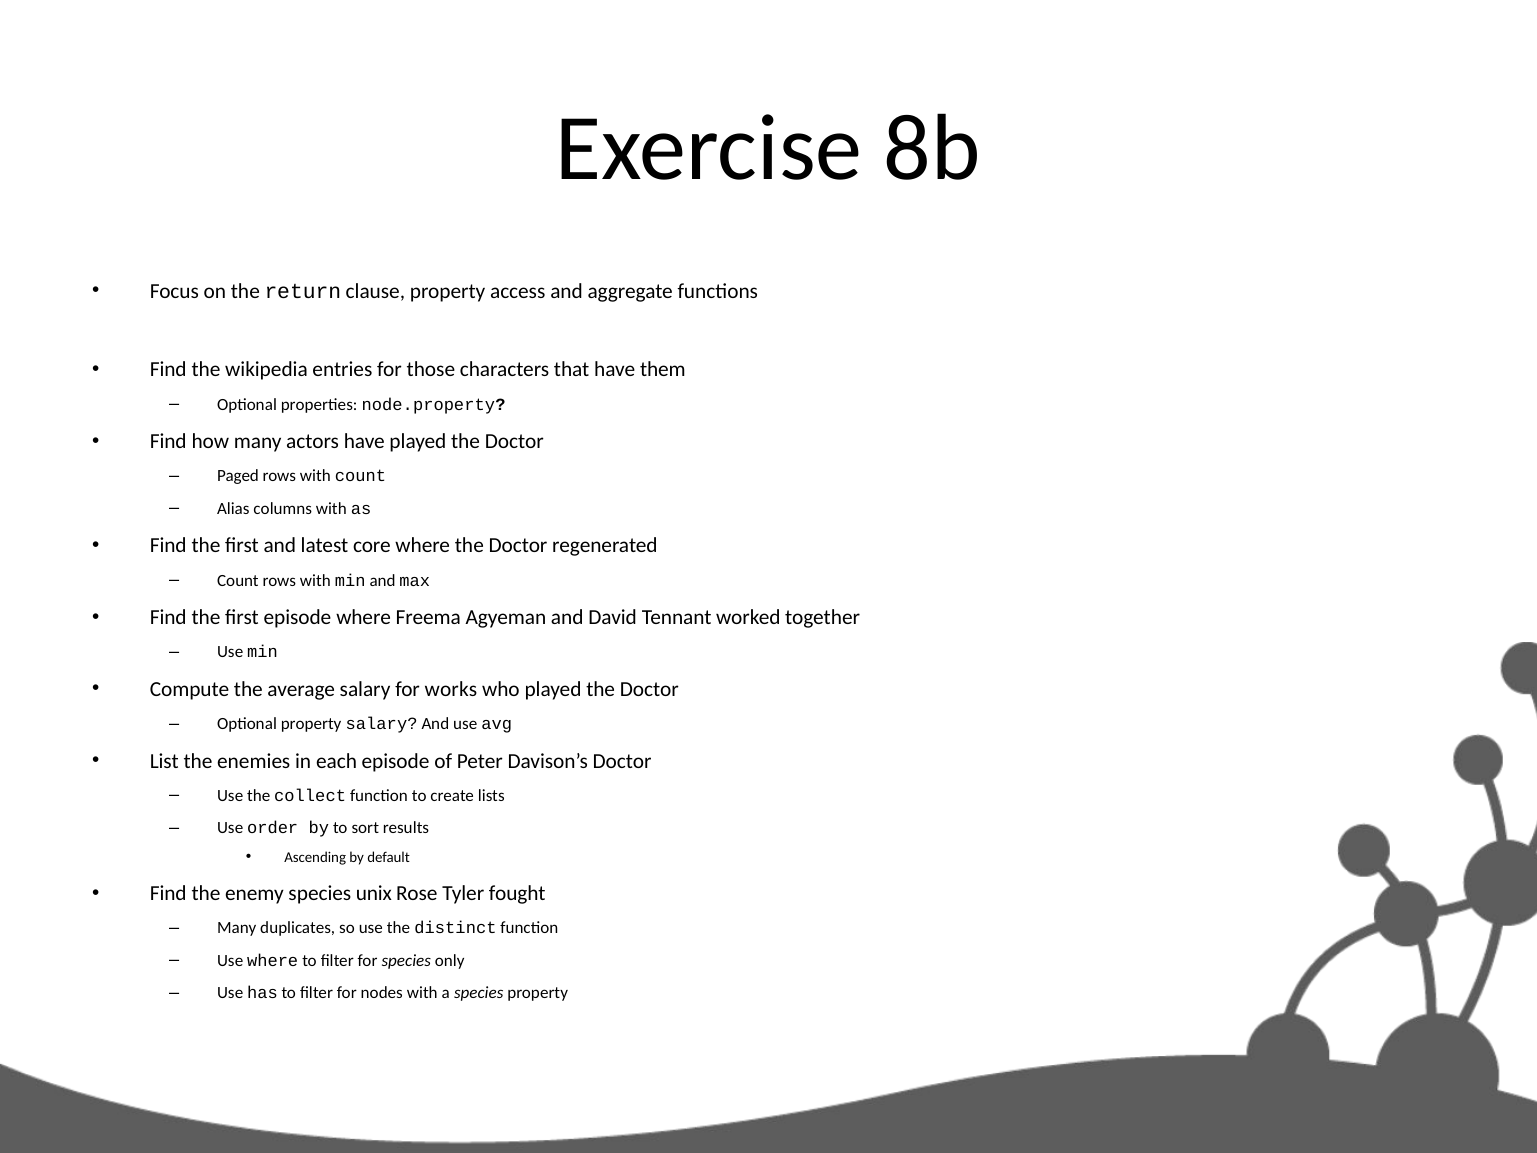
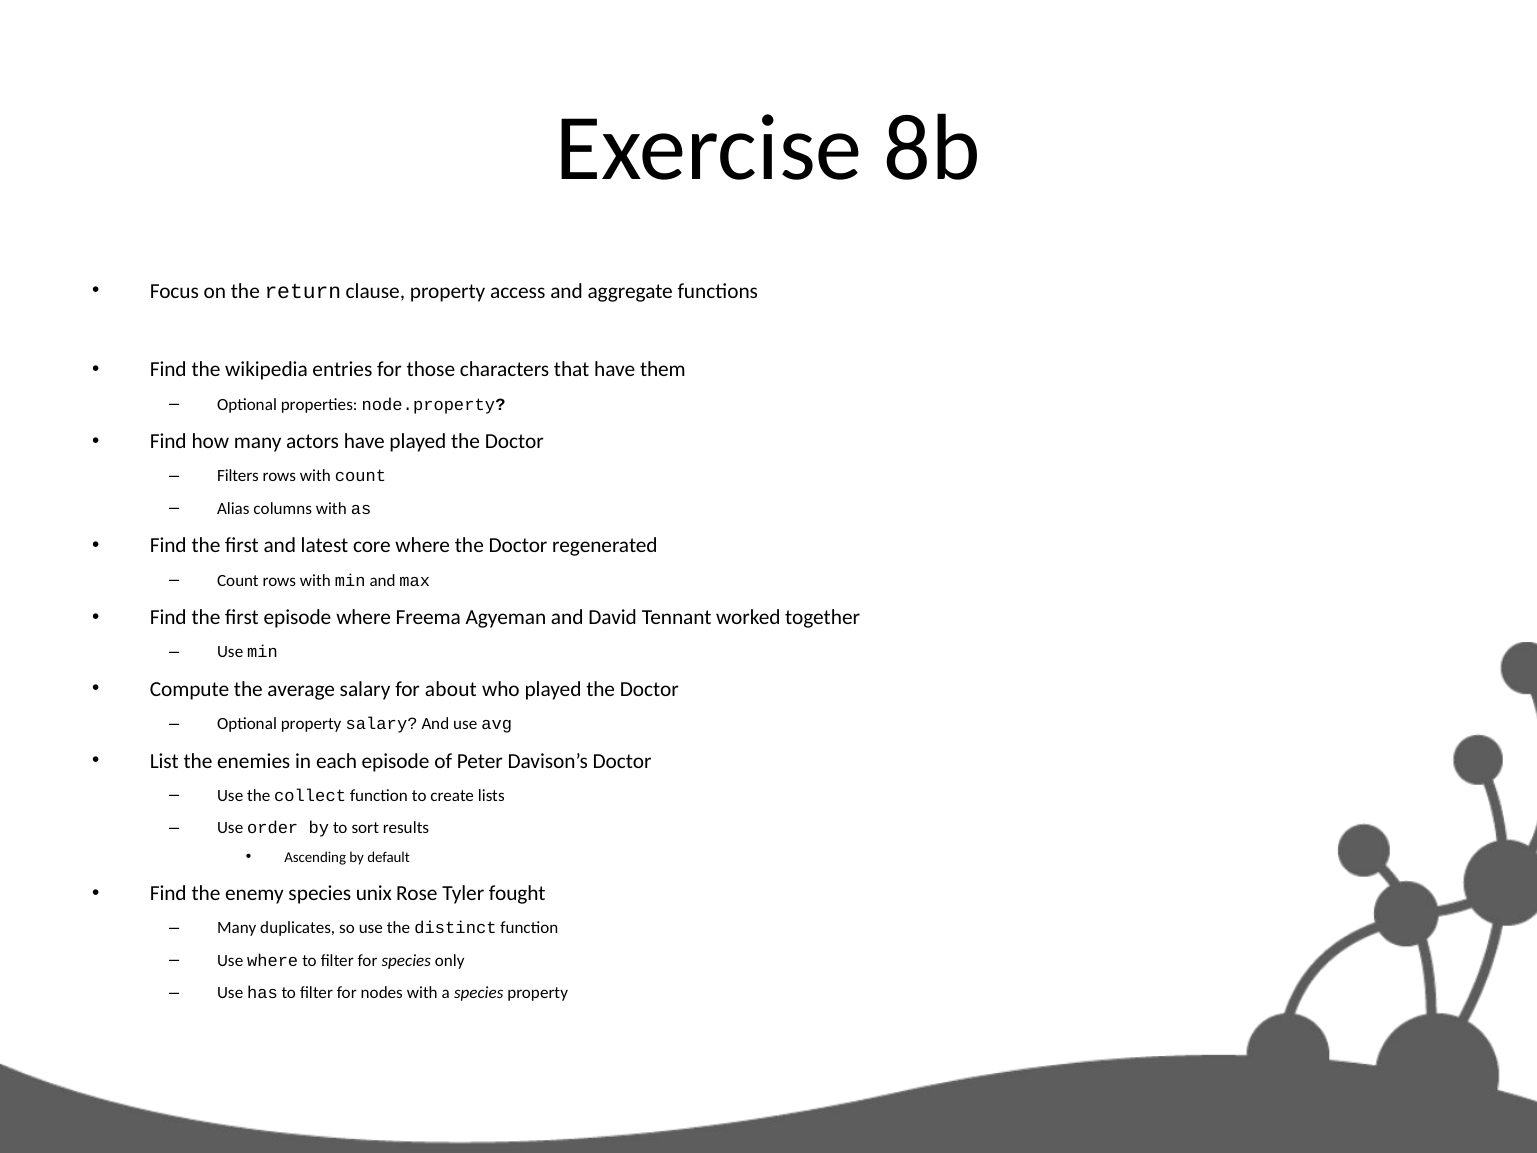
Paged: Paged -> Filters
works: works -> about
